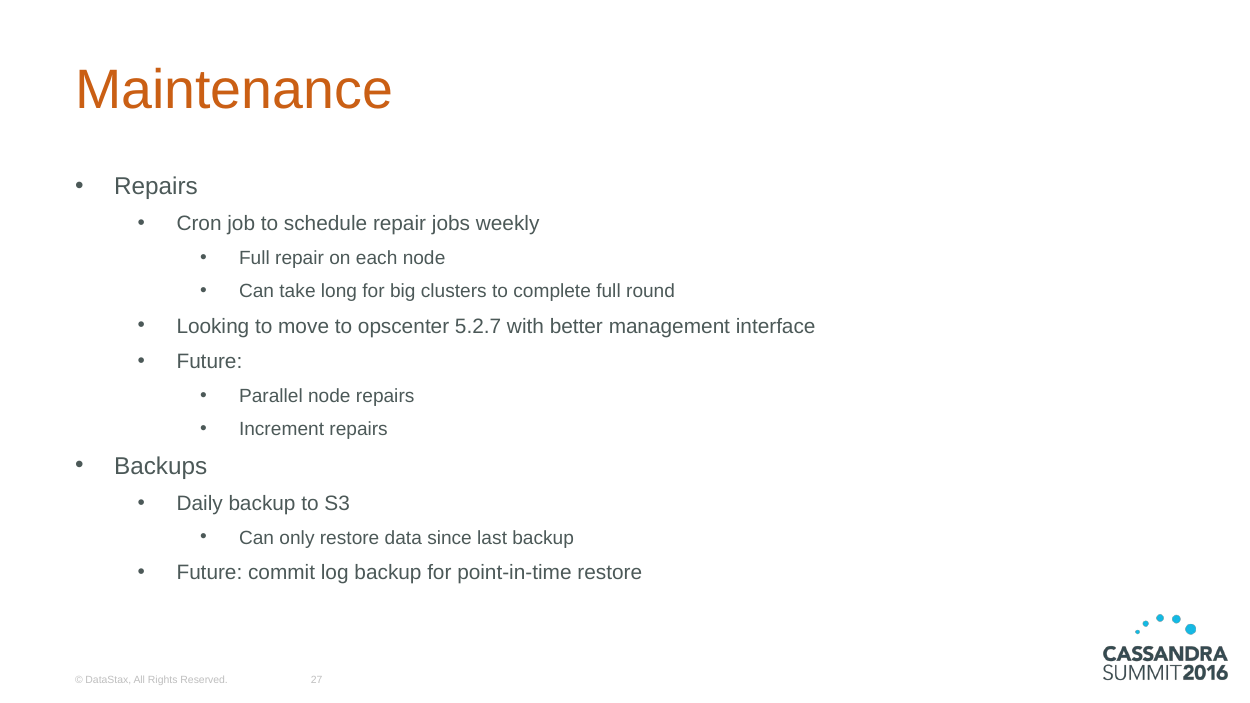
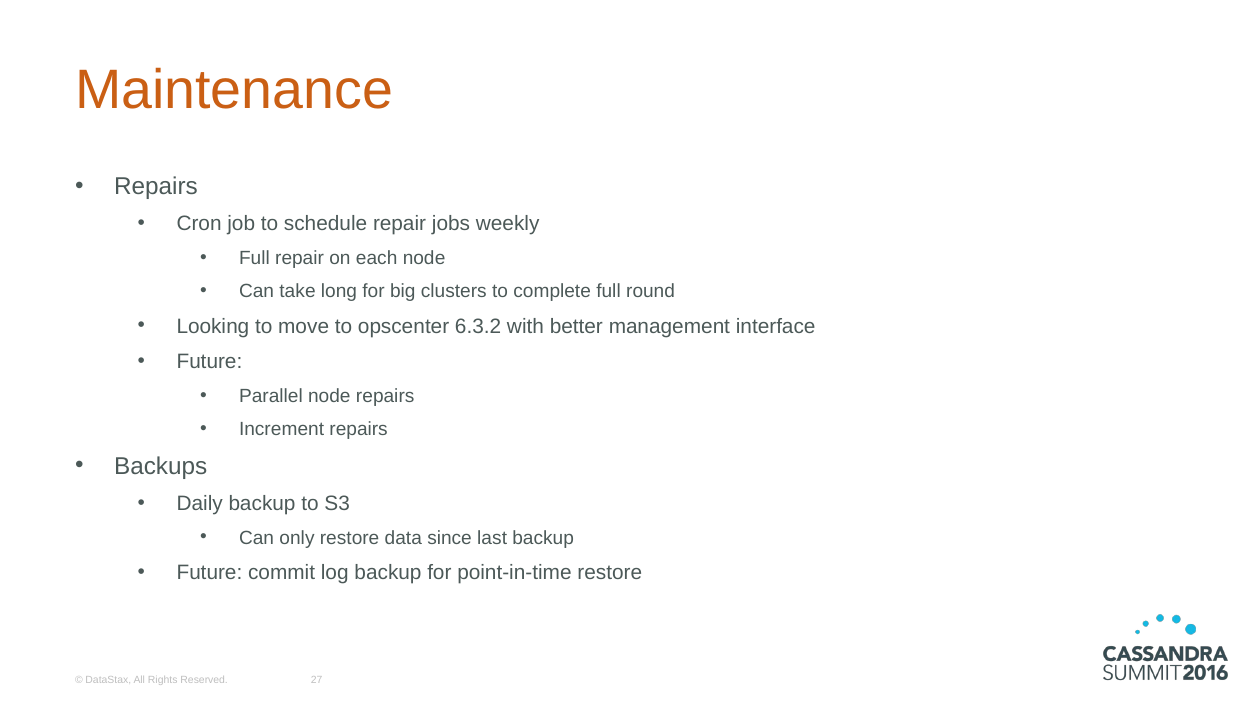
5.2.7: 5.2.7 -> 6.3.2
